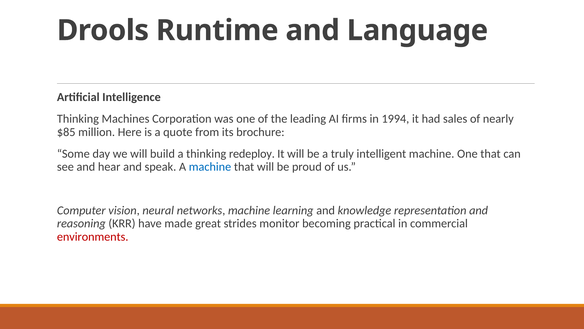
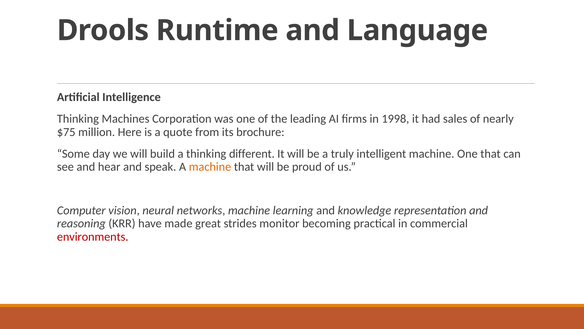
1994: 1994 -> 1998
$85: $85 -> $75
redeploy: redeploy -> different
machine at (210, 167) colour: blue -> orange
